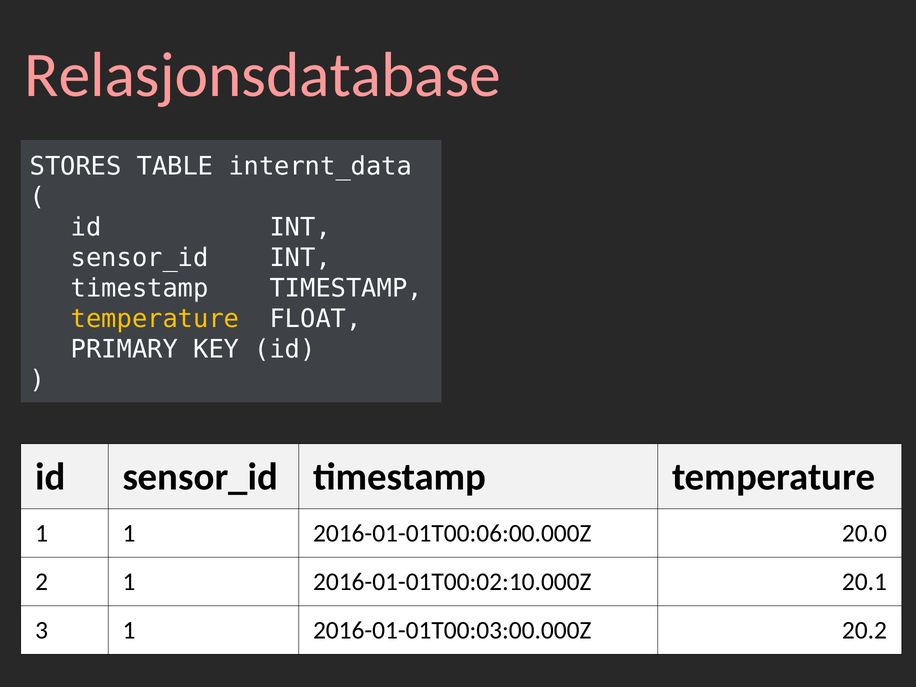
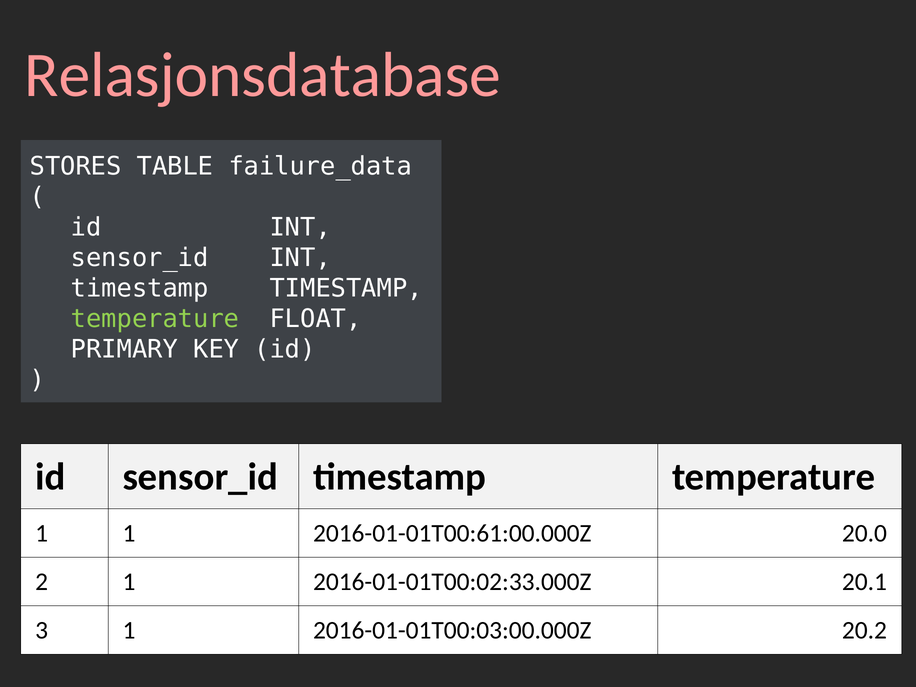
internt_data: internt_data -> failure_data
temperature at (155, 319) colour: yellow -> light green
2016-01-01T00:06:00.000Z: 2016-01-01T00:06:00.000Z -> 2016-01-01T00:61:00.000Z
2016-01-01T00:02:10.000Z: 2016-01-01T00:02:10.000Z -> 2016-01-01T00:02:33.000Z
